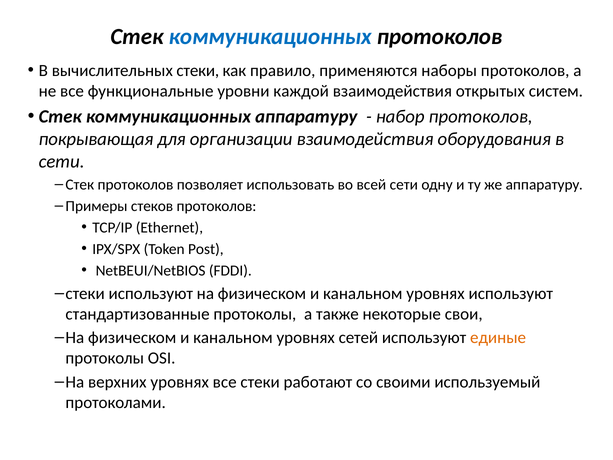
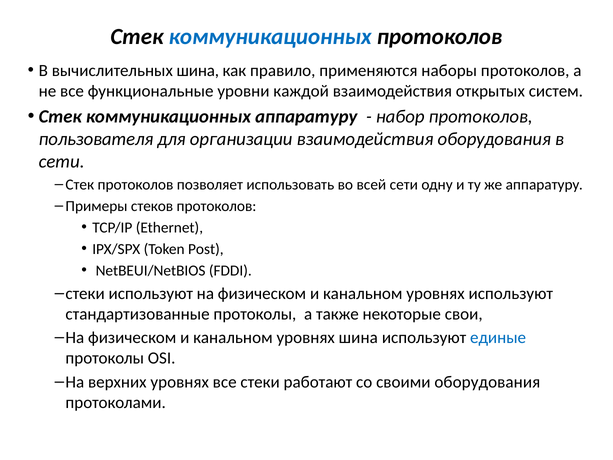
вычислительных стеки: стеки -> шина
покрывающая: покрывающая -> пользователя
уровнях сетей: сетей -> шина
единые colour: orange -> blue
своими используемый: используемый -> оборудования
